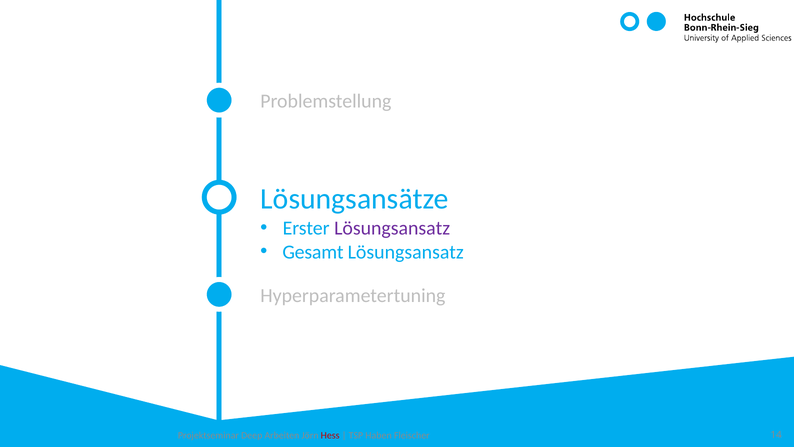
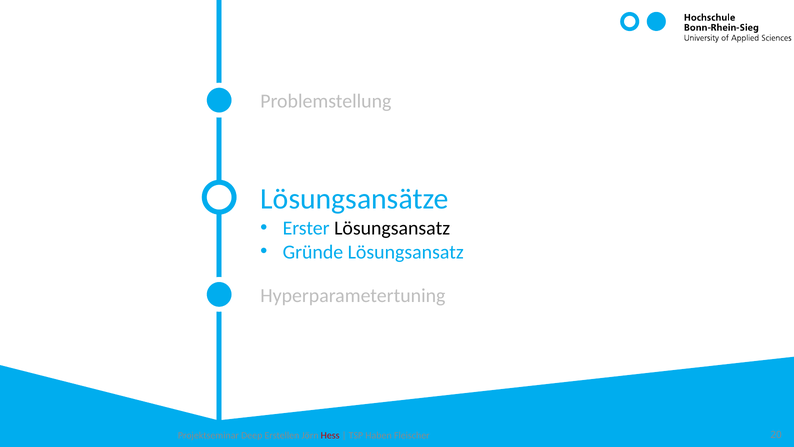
Lösungsansatz at (392, 228) colour: purple -> black
Gesamt: Gesamt -> Gründe
Arbeiten: Arbeiten -> Erstellen
14: 14 -> 20
